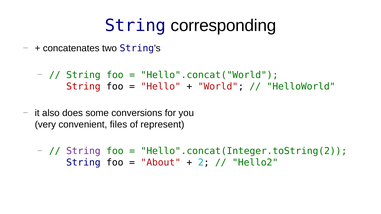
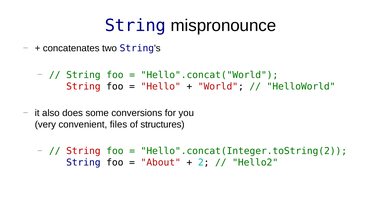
corresponding: corresponding -> mispronounce
represent: represent -> structures
String at (83, 151) colour: purple -> red
